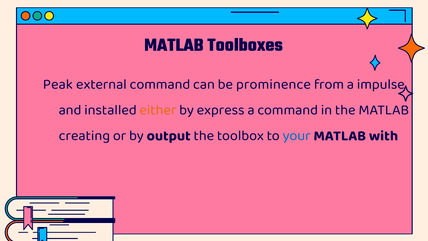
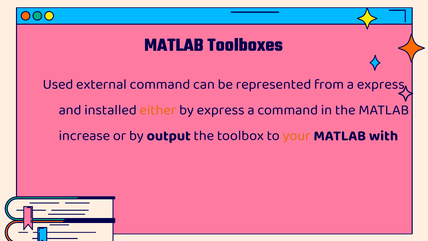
Peak: Peak -> Used
prominence: prominence -> represented
a impulse: impulse -> express
creating: creating -> increase
your colour: blue -> orange
